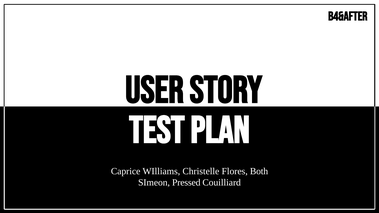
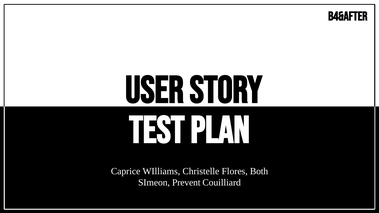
Pressed: Pressed -> Prevent
